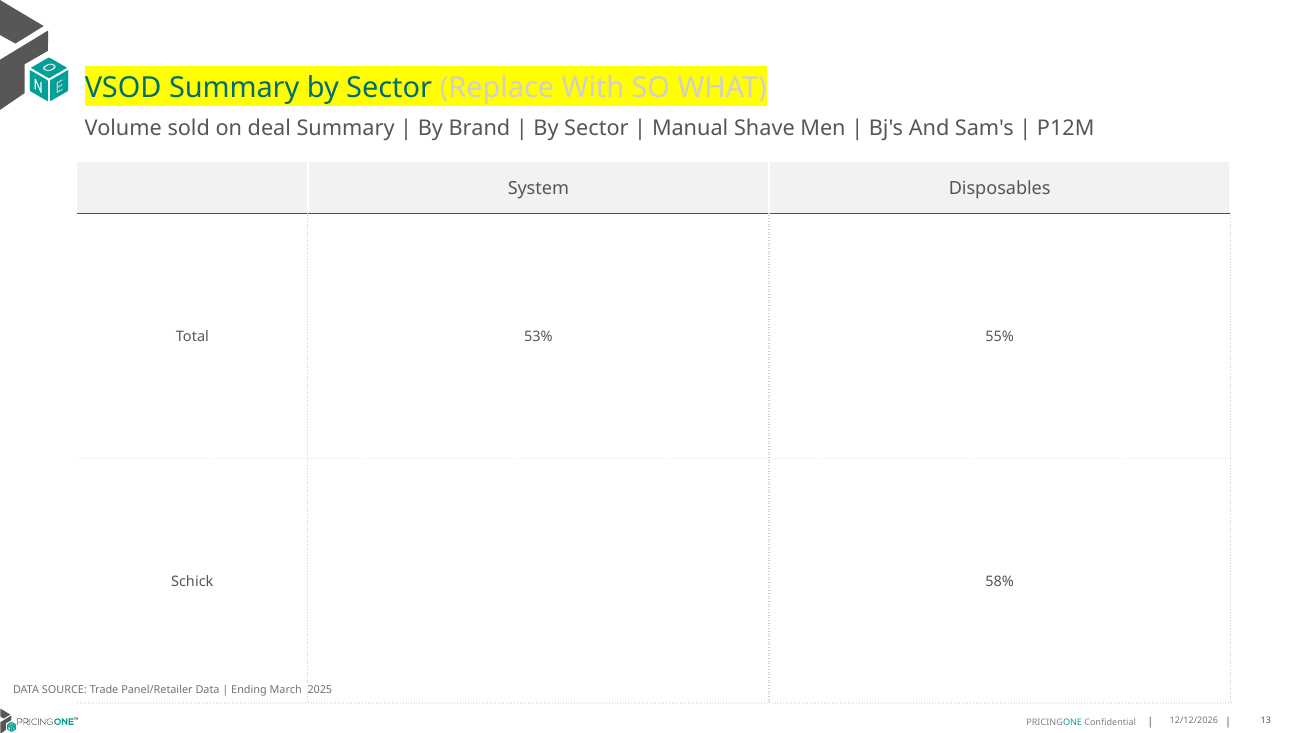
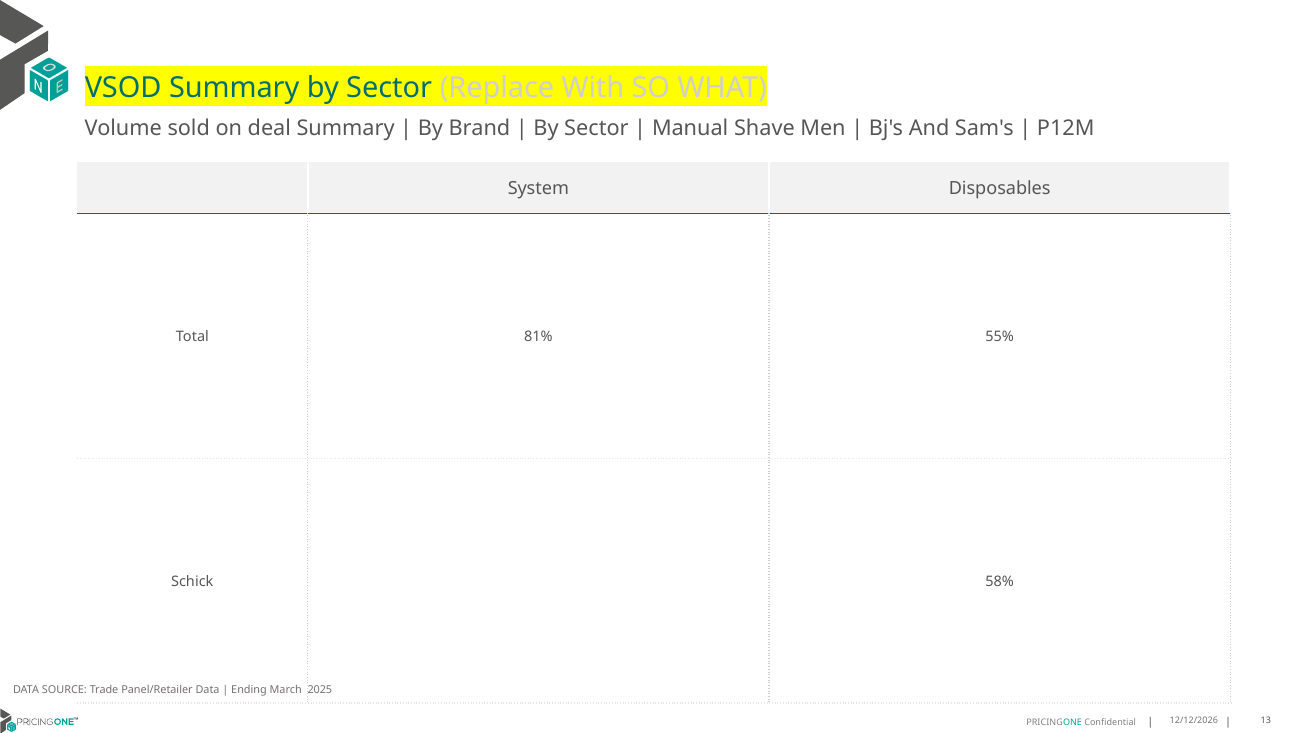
53%: 53% -> 81%
